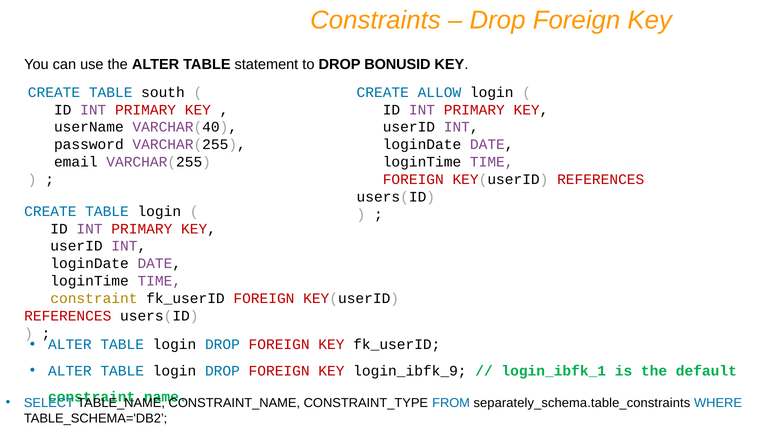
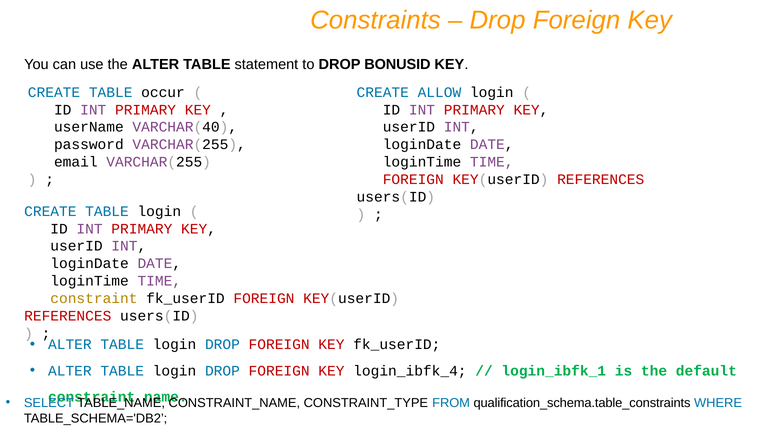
south: south -> occur
login_ibfk_9: login_ibfk_9 -> login_ibfk_4
separately_schema.table_constraints: separately_schema.table_constraints -> qualification_schema.table_constraints
